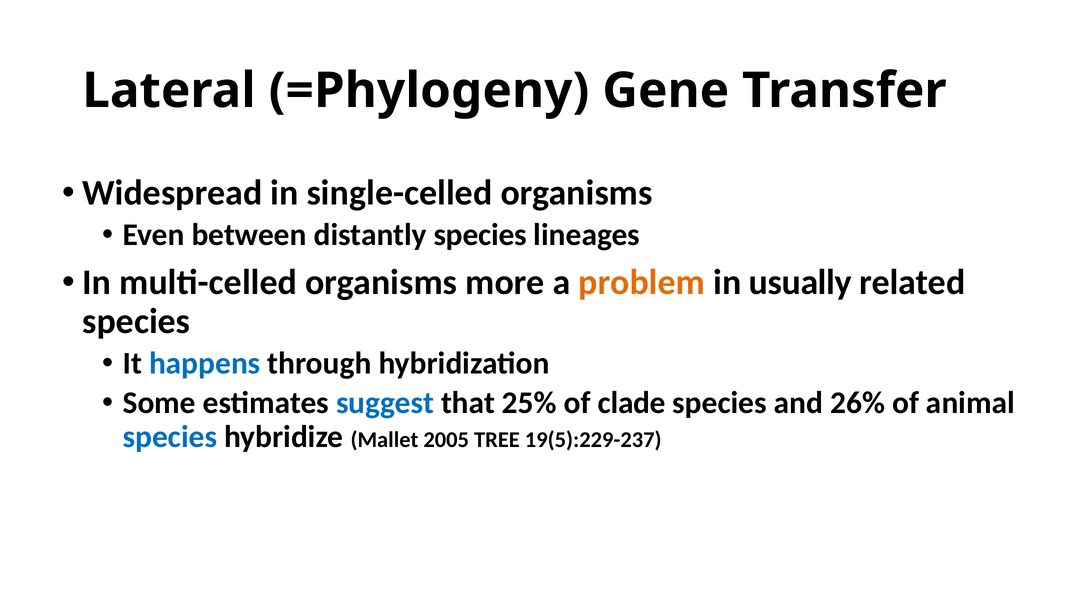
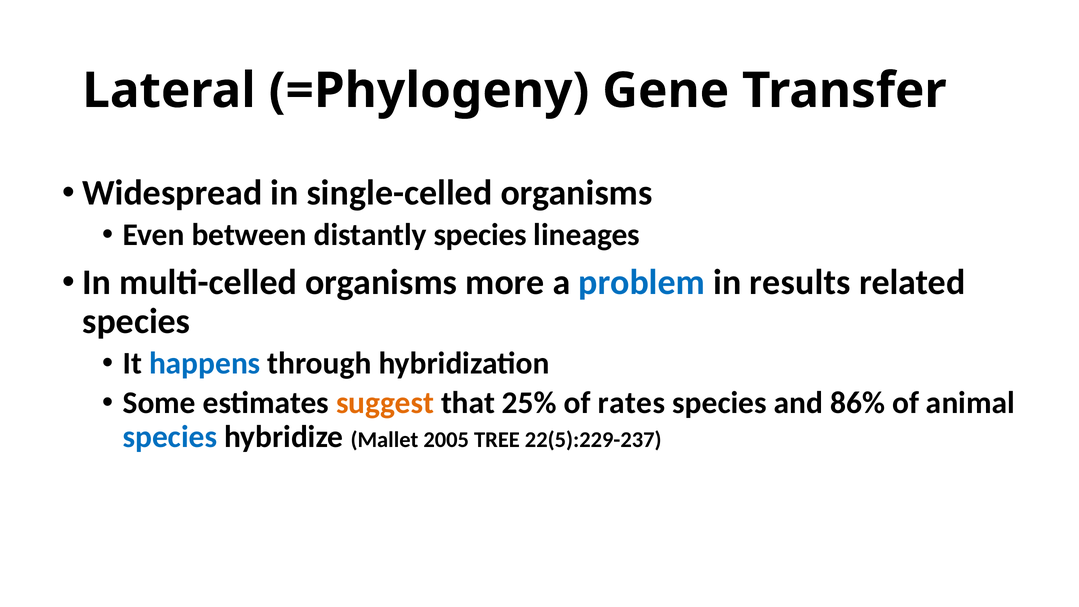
problem colour: orange -> blue
usually: usually -> results
suggest colour: blue -> orange
clade: clade -> rates
26%: 26% -> 86%
19(5):229-237: 19(5):229-237 -> 22(5):229-237
